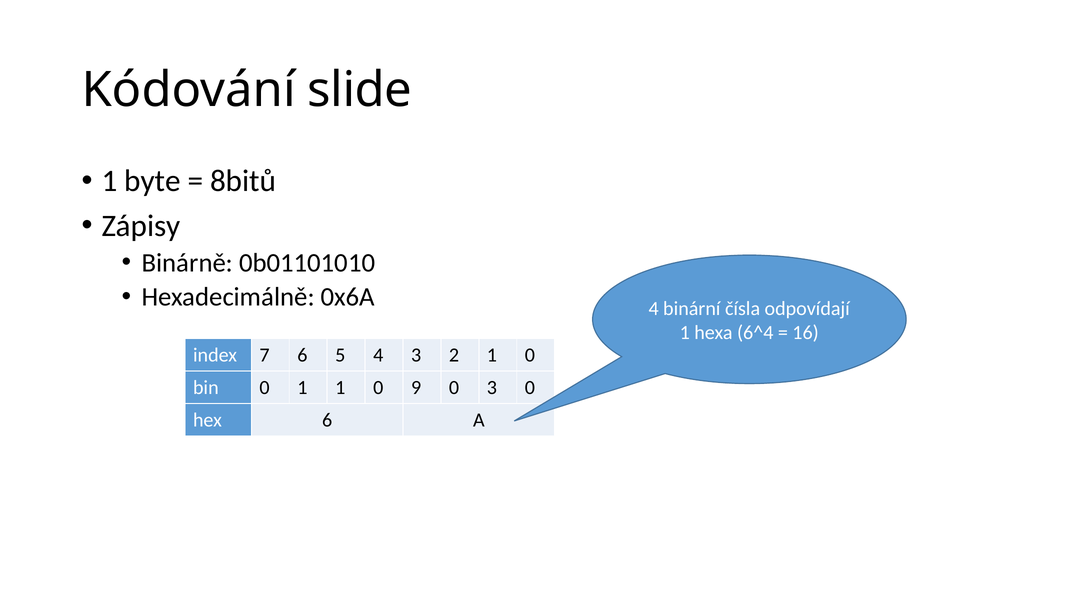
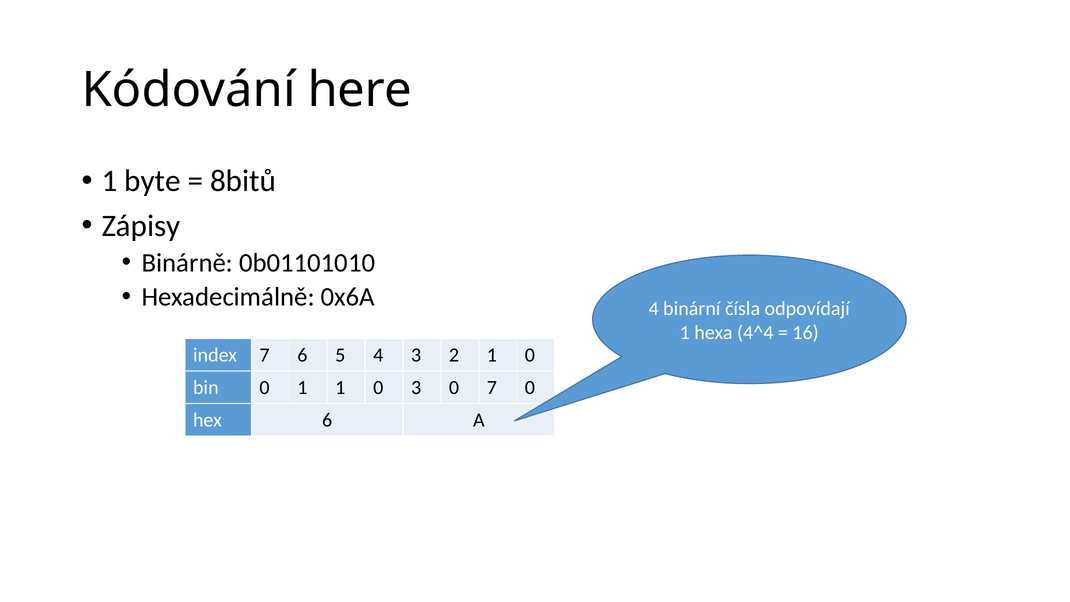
slide: slide -> here
6^4: 6^4 -> 4^4
0 9: 9 -> 3
0 3: 3 -> 7
